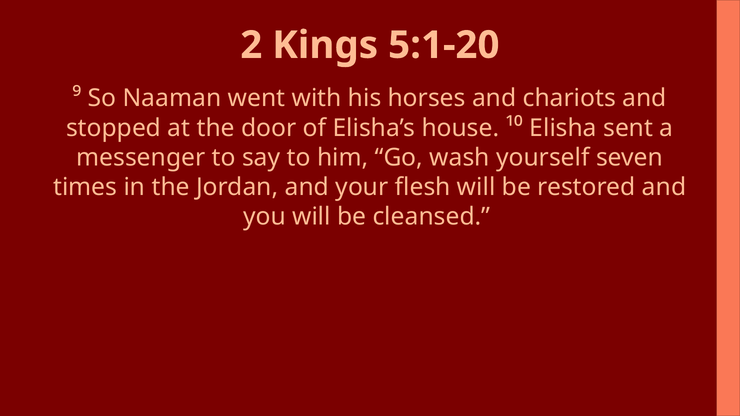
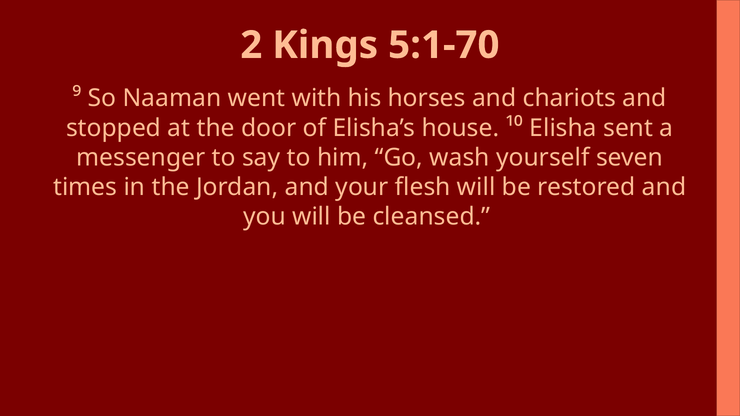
5:1-20: 5:1-20 -> 5:1-70
